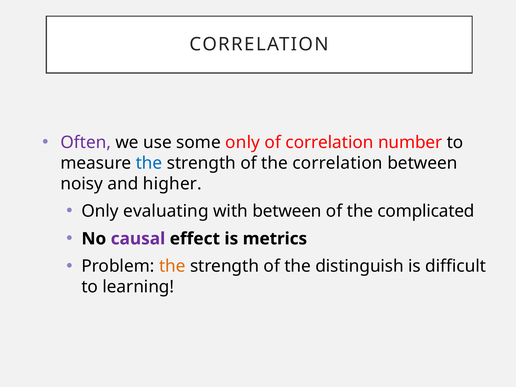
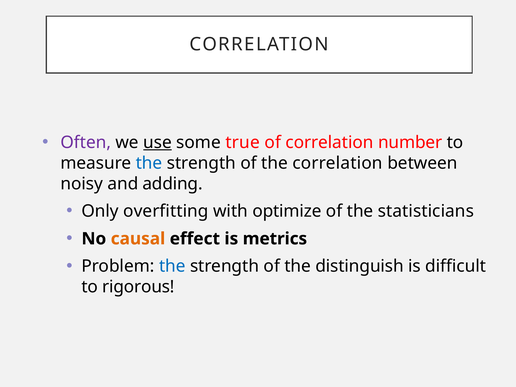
use underline: none -> present
some only: only -> true
higher: higher -> adding
evaluating: evaluating -> overfitting
with between: between -> optimize
complicated: complicated -> statisticians
causal colour: purple -> orange
the at (172, 266) colour: orange -> blue
learning: learning -> rigorous
